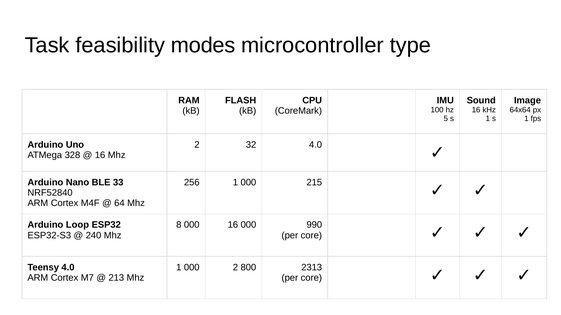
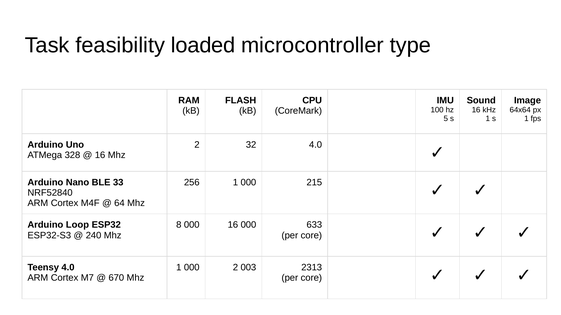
modes: modes -> loaded
990: 990 -> 633
800: 800 -> 003
213: 213 -> 670
